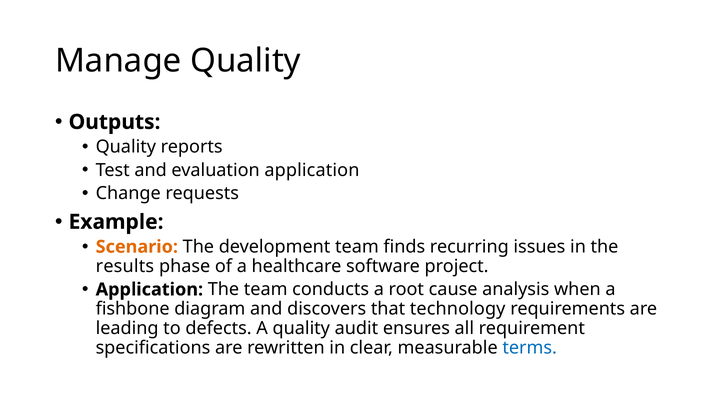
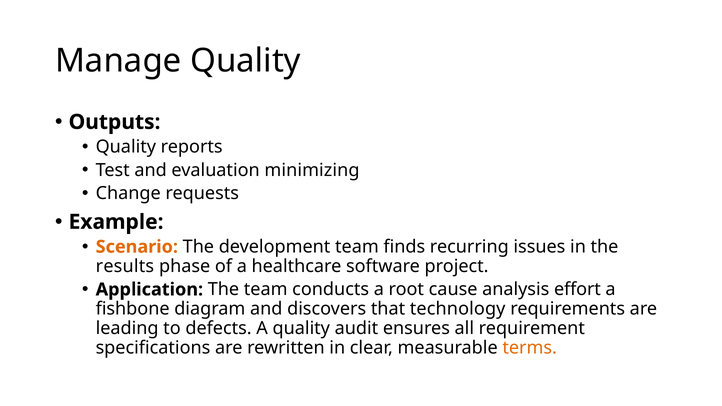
evaluation application: application -> minimizing
when: when -> effort
terms colour: blue -> orange
